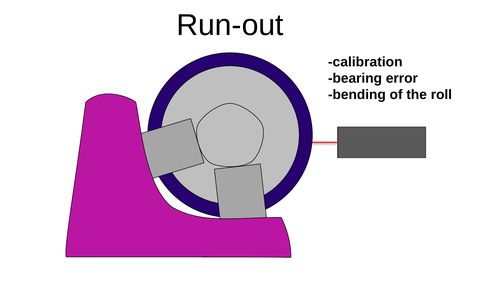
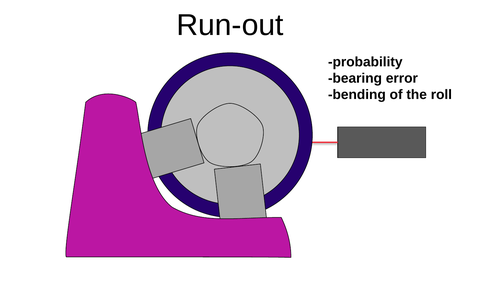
calibration: calibration -> probability
